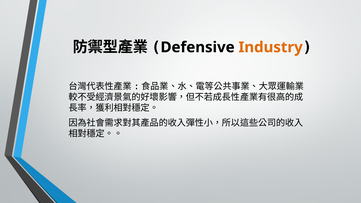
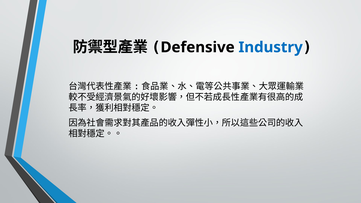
Industry colour: orange -> blue
